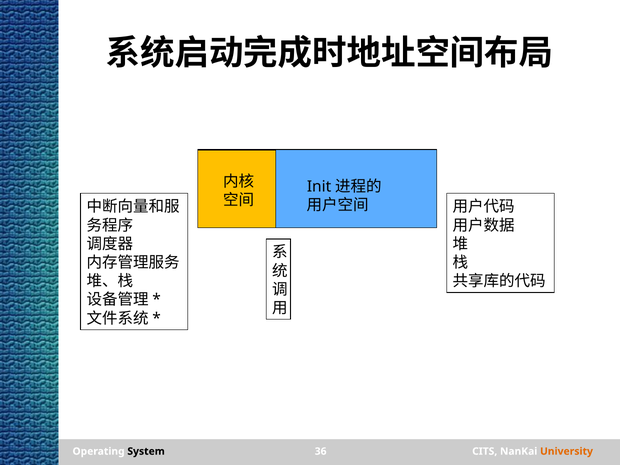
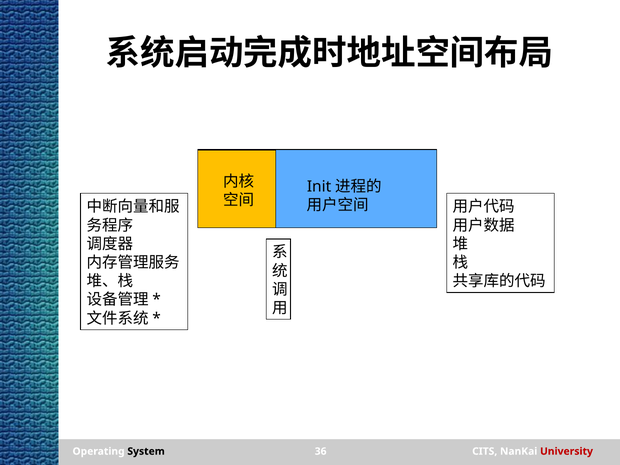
University colour: orange -> red
